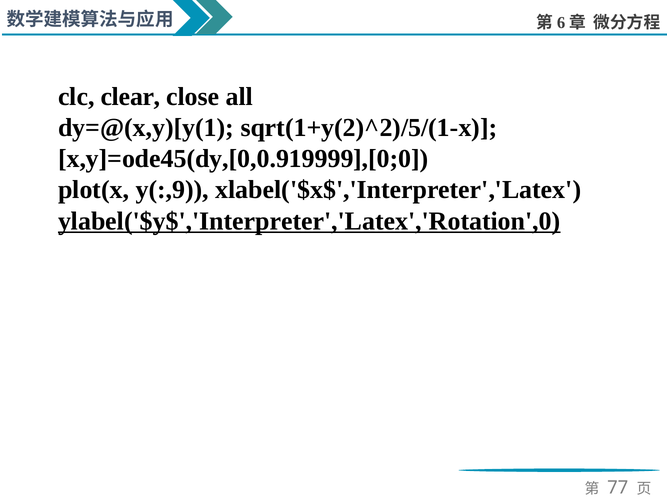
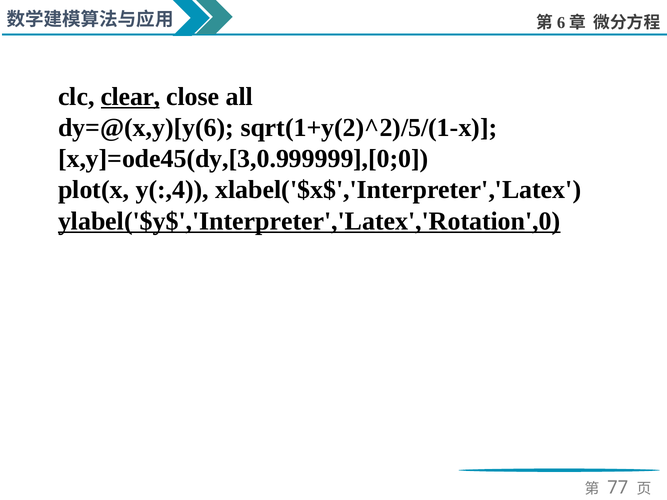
clear underline: none -> present
dy=@(x,y)[y(1: dy=@(x,y)[y(1 -> dy=@(x,y)[y(6
x,y]=ode45(dy,[0,0.919999],[0;0: x,y]=ode45(dy,[0,0.919999],[0;0 -> x,y]=ode45(dy,[3,0.999999],[0;0
y(:,9: y(:,9 -> y(:,4
